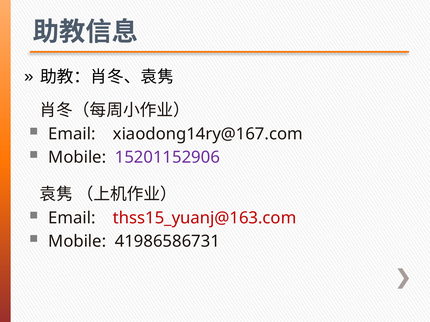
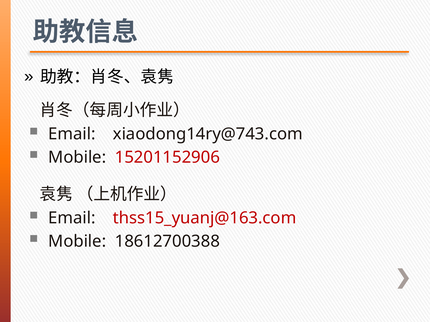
xiaodong14ry@167.com: xiaodong14ry@167.com -> xiaodong14ry@743.com
15201152906 colour: purple -> red
41986586731: 41986586731 -> 18612700388
